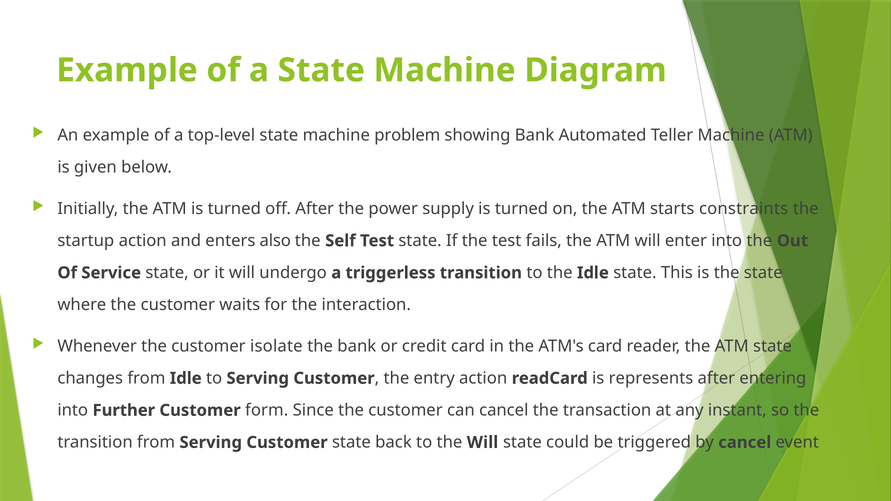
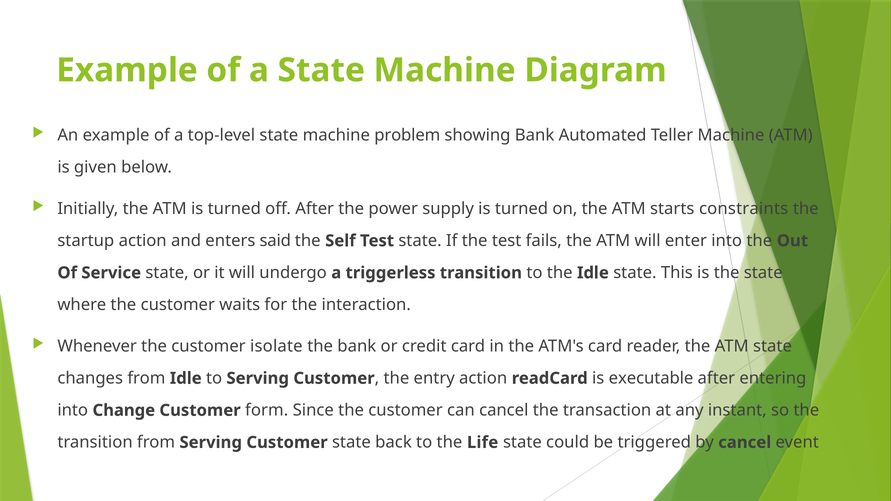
also: also -> said
represents: represents -> executable
Further: Further -> Change
the Will: Will -> Life
